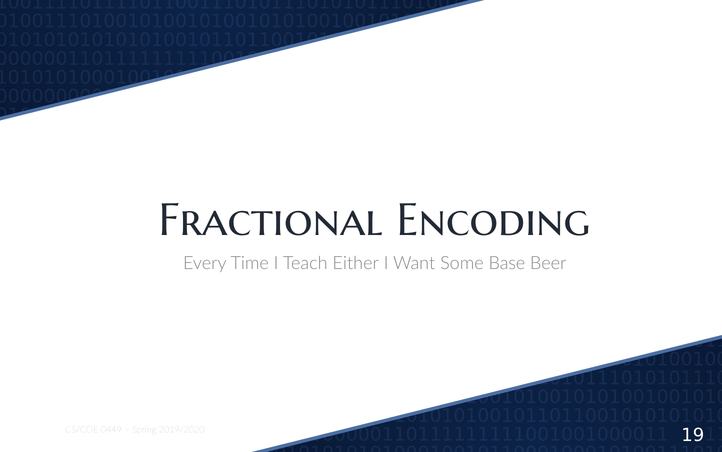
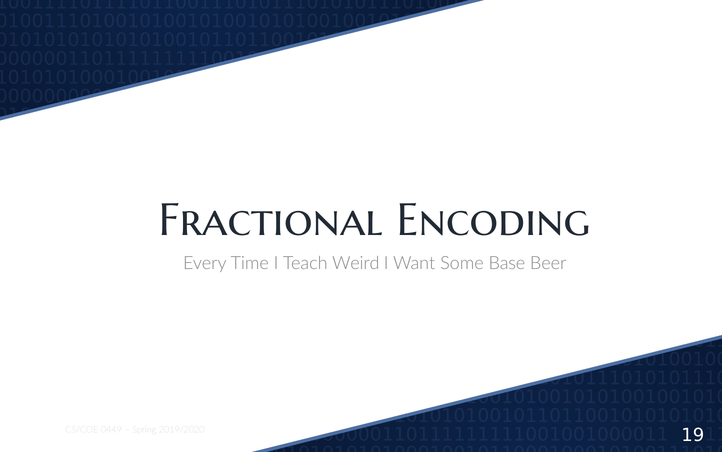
Either: Either -> Weird
